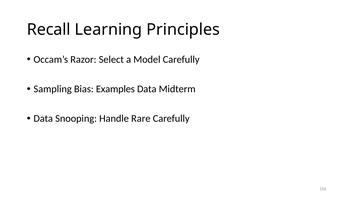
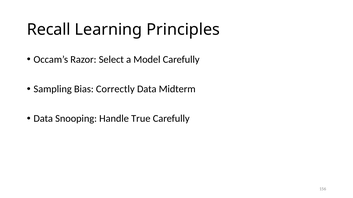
Examples: Examples -> Correctly
Rare: Rare -> True
